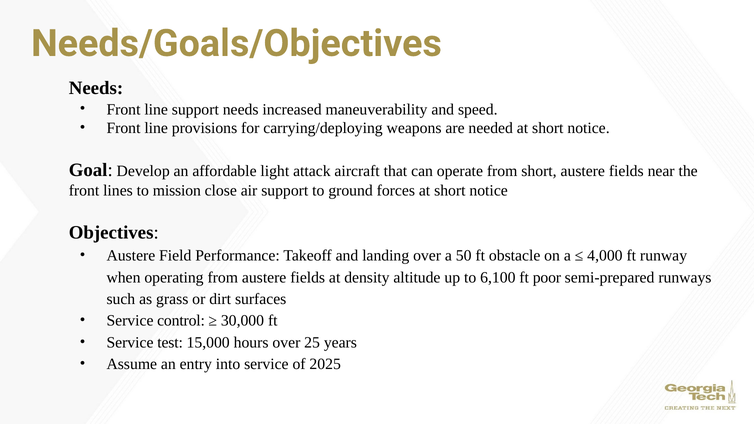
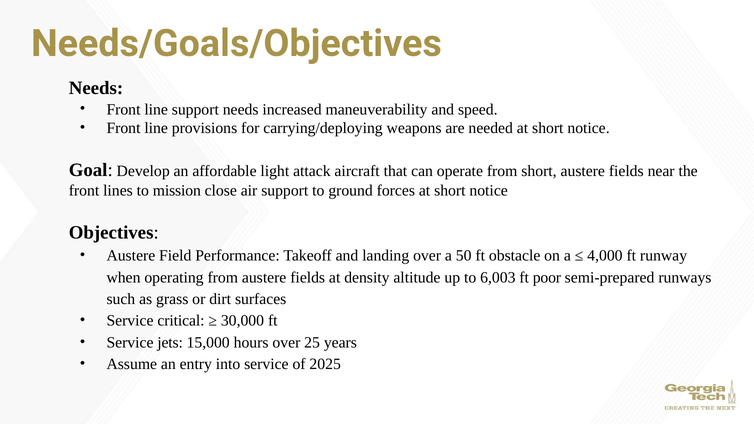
6,100: 6,100 -> 6,003
control: control -> critical
test: test -> jets
